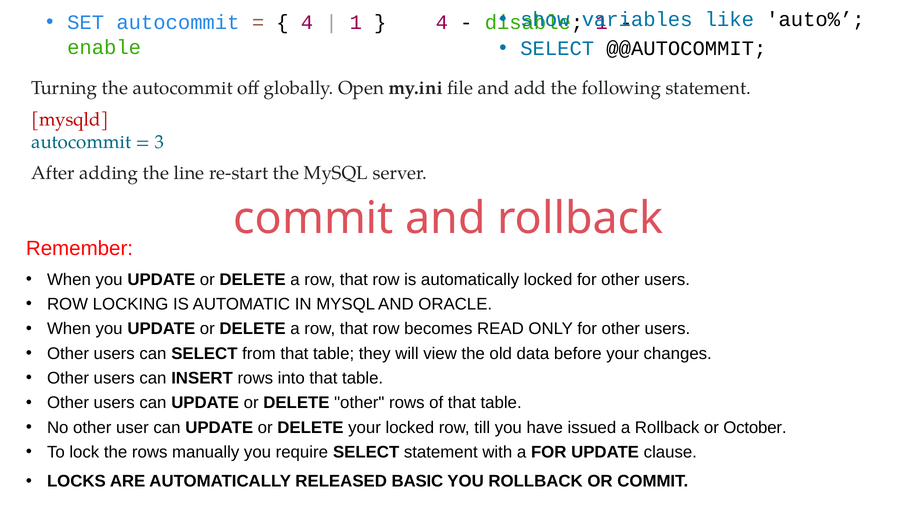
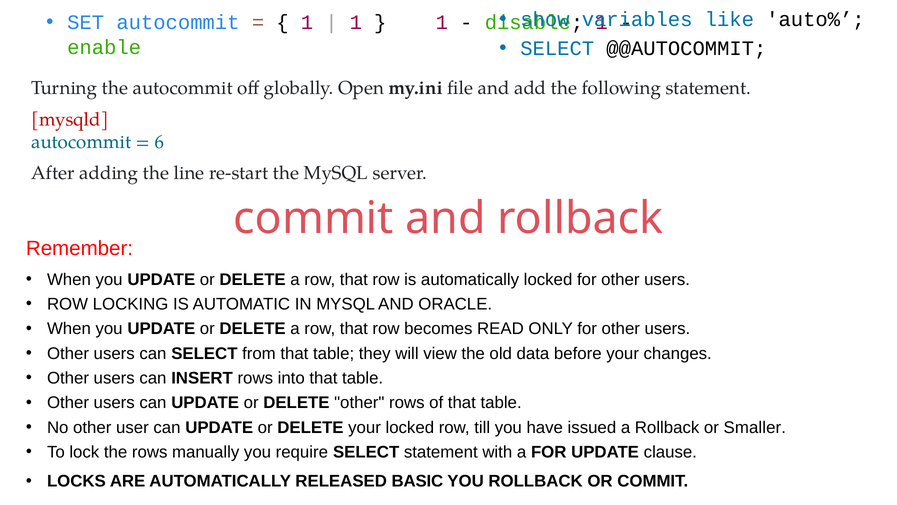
4 at (307, 23): 4 -> 1
4 at (442, 23): 4 -> 1
3: 3 -> 6
October: October -> Smaller
